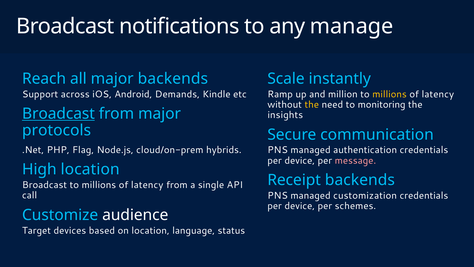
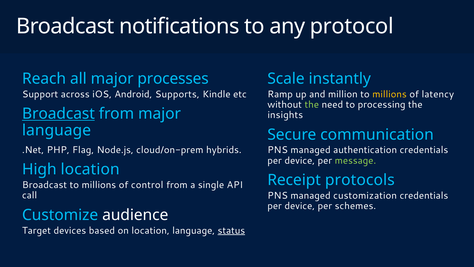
manage: manage -> protocol
major backends: backends -> processes
Demands: Demands -> Supports
the at (312, 104) colour: yellow -> light green
monitoring: monitoring -> processing
protocols at (57, 130): protocols -> language
message colour: pink -> light green
Receipt backends: backends -> protocols
latency at (147, 185): latency -> control
status underline: none -> present
